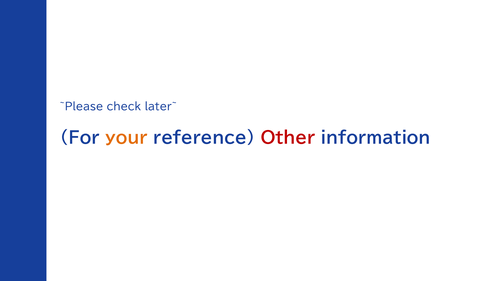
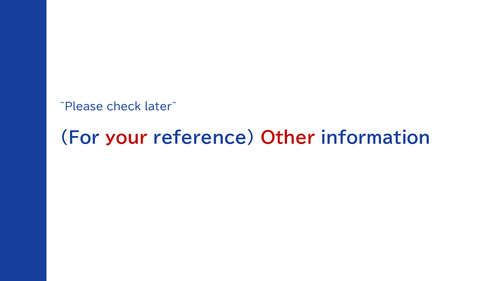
your colour: orange -> red
